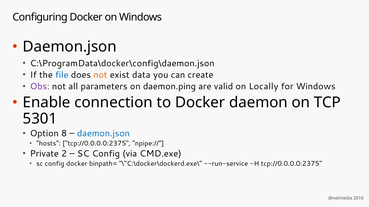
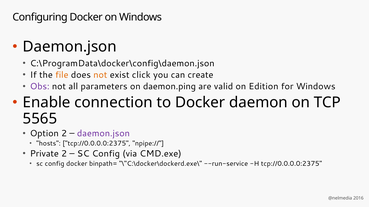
file colour: blue -> orange
data: data -> click
Locally: Locally -> Edition
5301: 5301 -> 5565
Option 8: 8 -> 2
daemon.json at (103, 134) colour: blue -> purple
